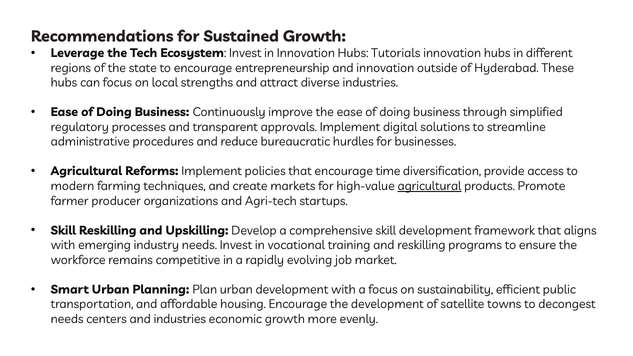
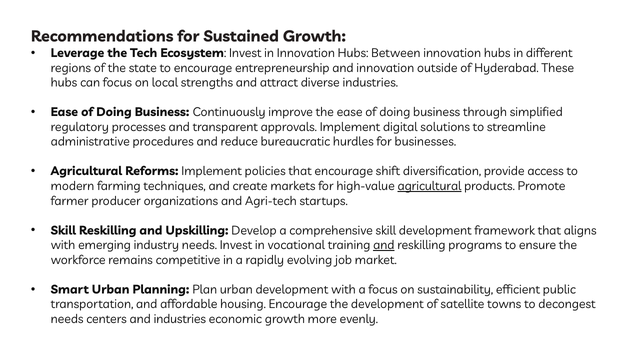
Tutorials: Tutorials -> Between
time: time -> shift
and at (384, 245) underline: none -> present
